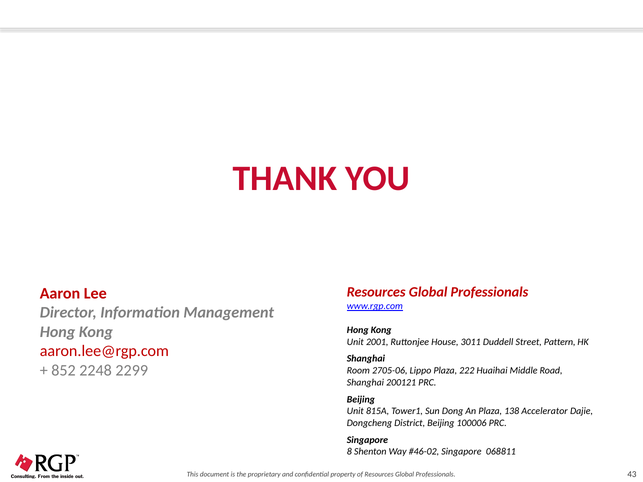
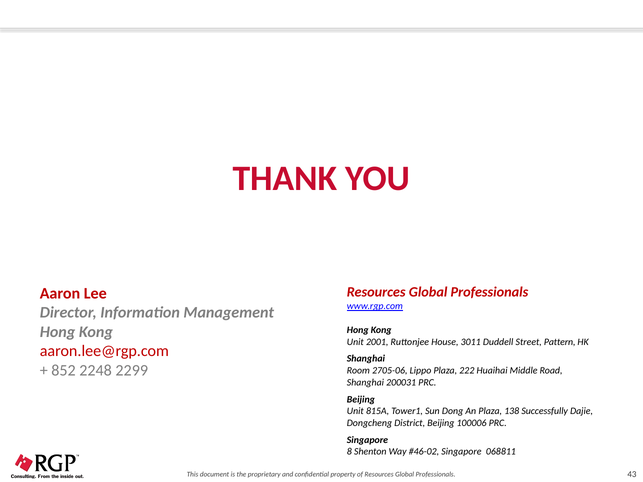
200121: 200121 -> 200031
Accelerator: Accelerator -> Successfully
